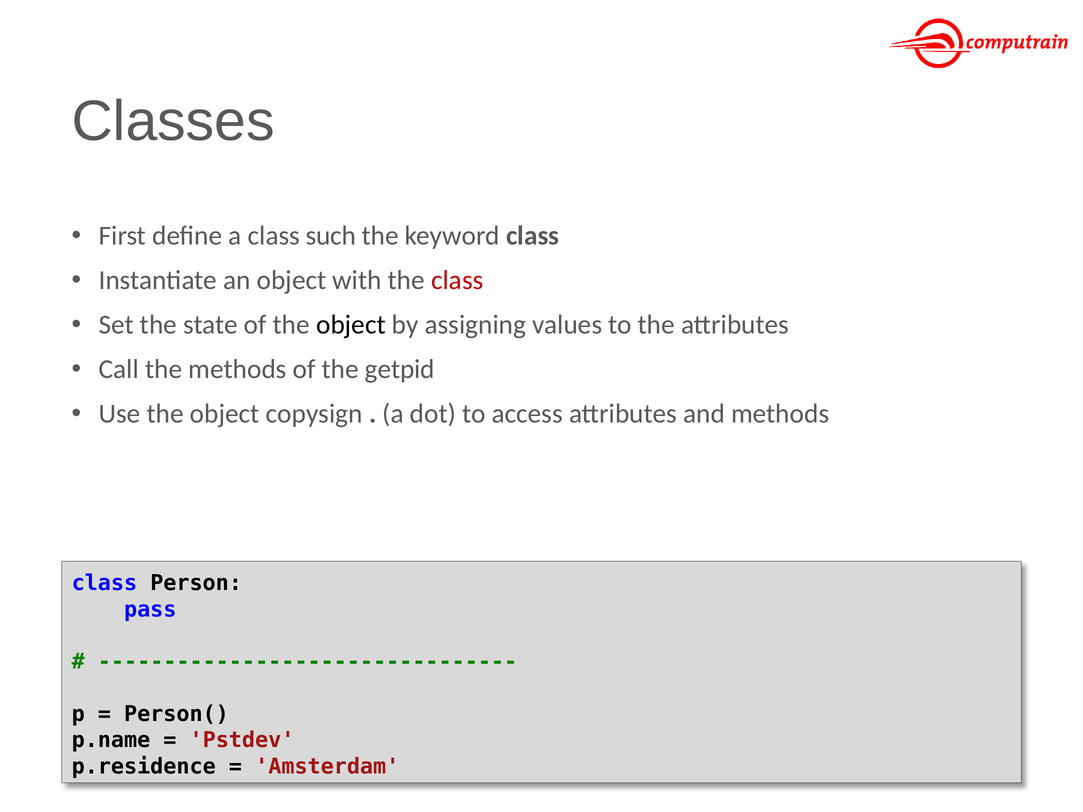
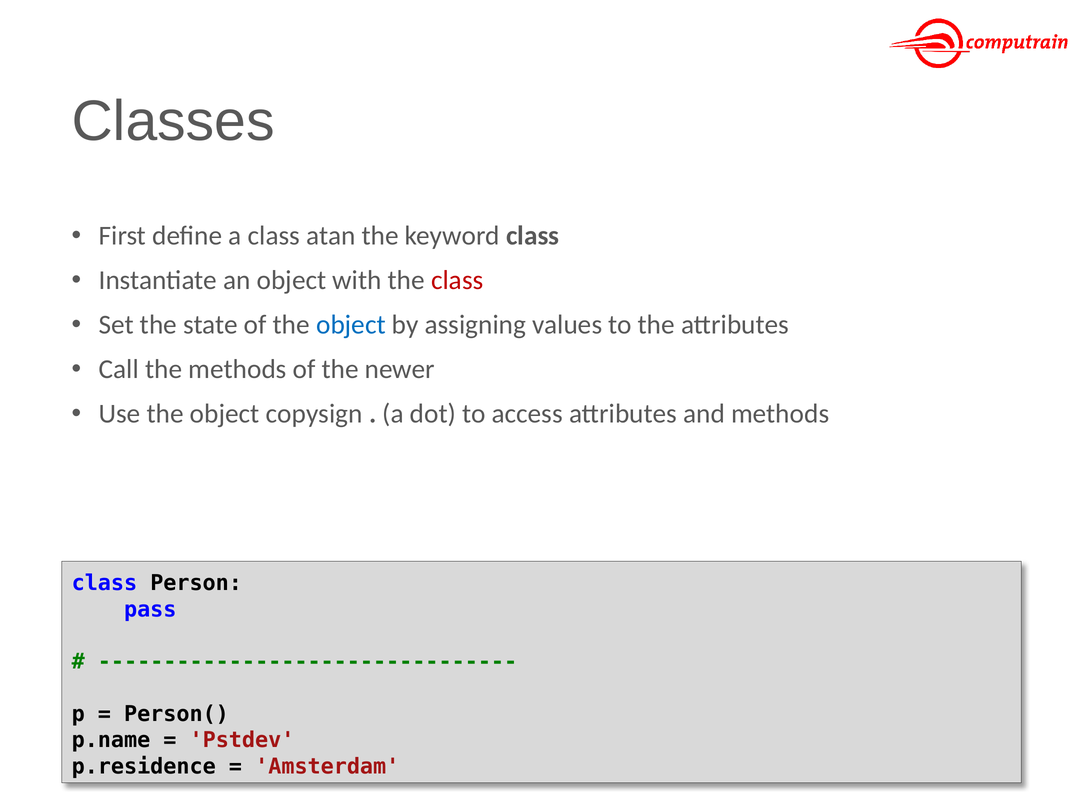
such: such -> atan
object at (351, 325) colour: black -> blue
getpid: getpid -> newer
